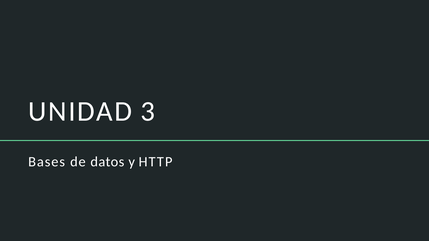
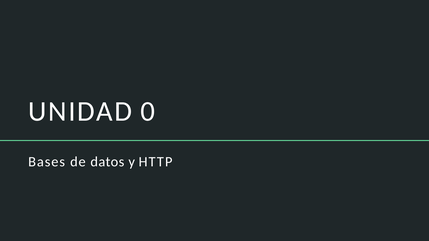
3: 3 -> 0
